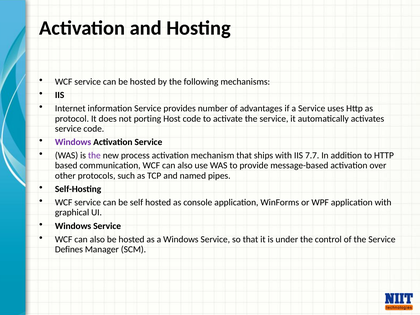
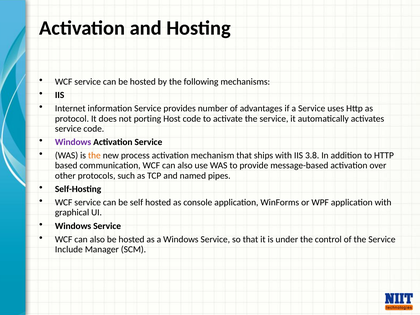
the at (94, 156) colour: purple -> orange
7.7: 7.7 -> 3.8
Defines: Defines -> Include
